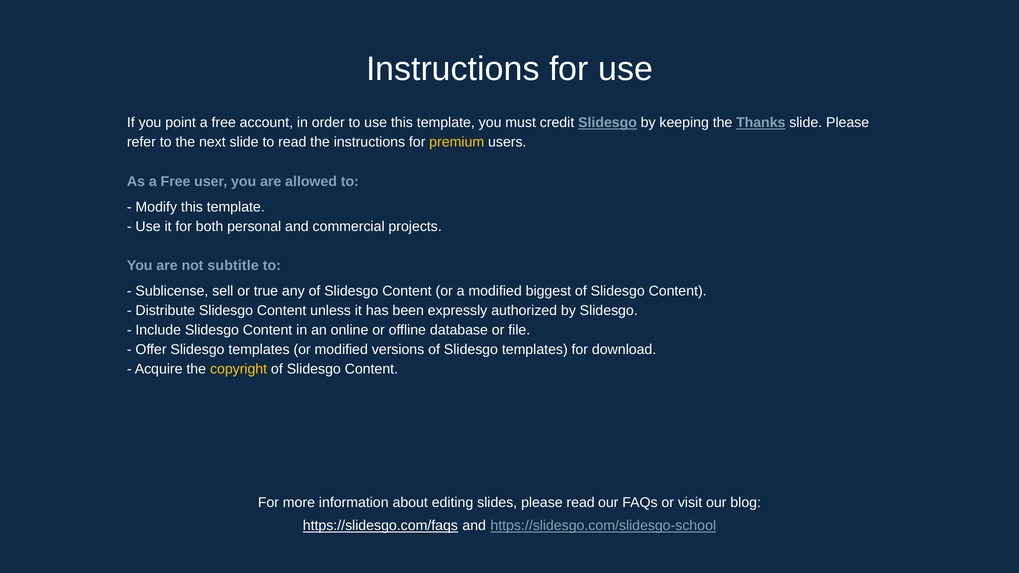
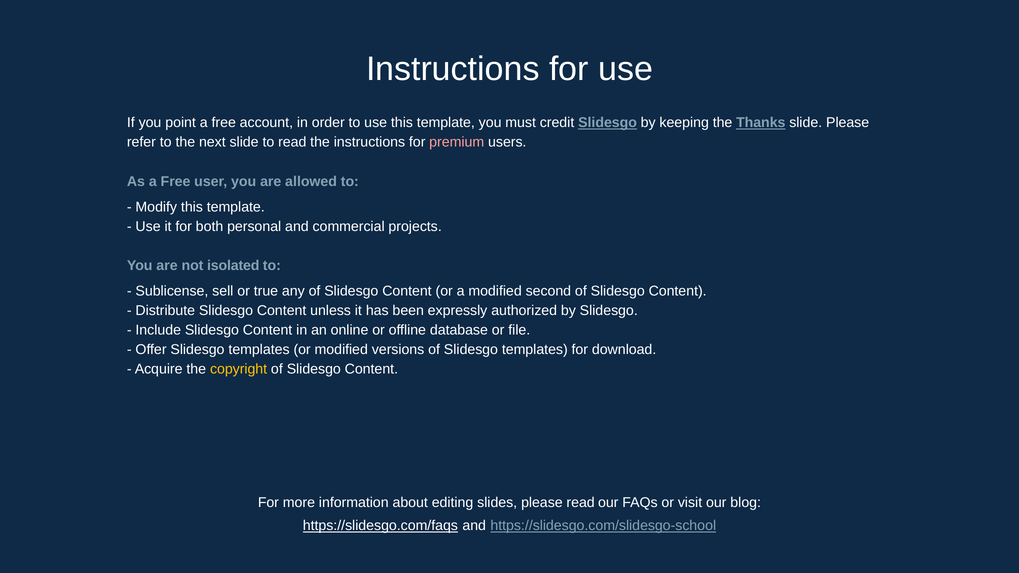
premium colour: yellow -> pink
subtitle: subtitle -> isolated
biggest: biggest -> second
